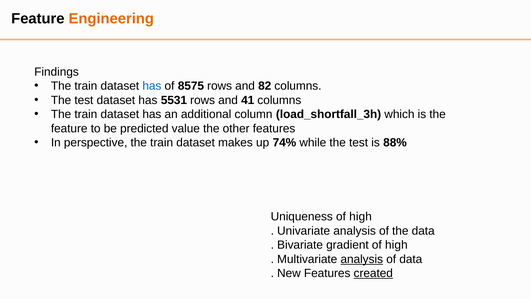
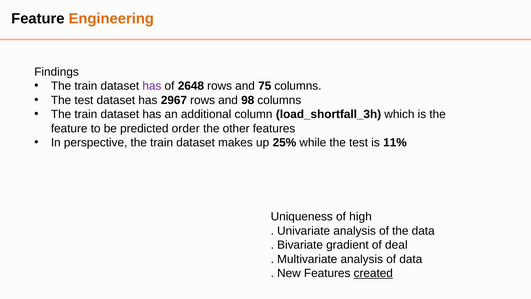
has at (152, 86) colour: blue -> purple
8575: 8575 -> 2648
82: 82 -> 75
5531: 5531 -> 2967
41: 41 -> 98
value: value -> order
74%: 74% -> 25%
88%: 88% -> 11%
high at (396, 245): high -> deal
analysis at (362, 259) underline: present -> none
